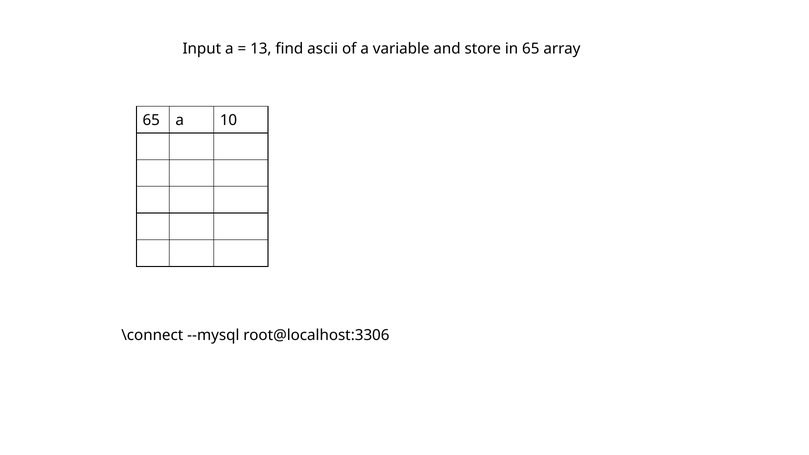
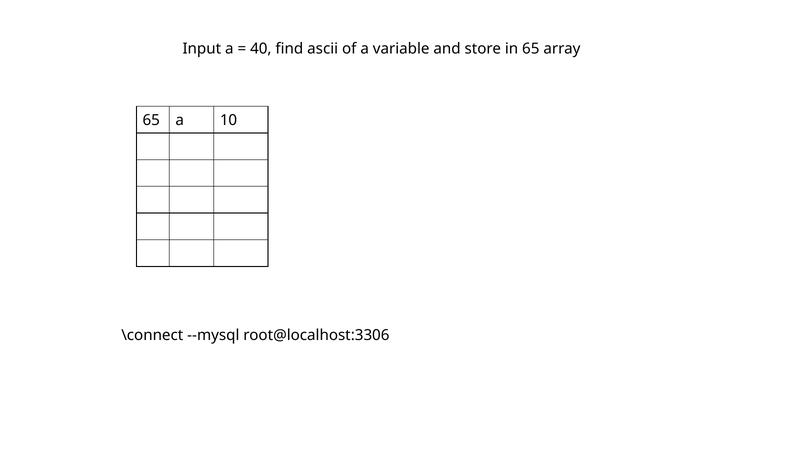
13: 13 -> 40
